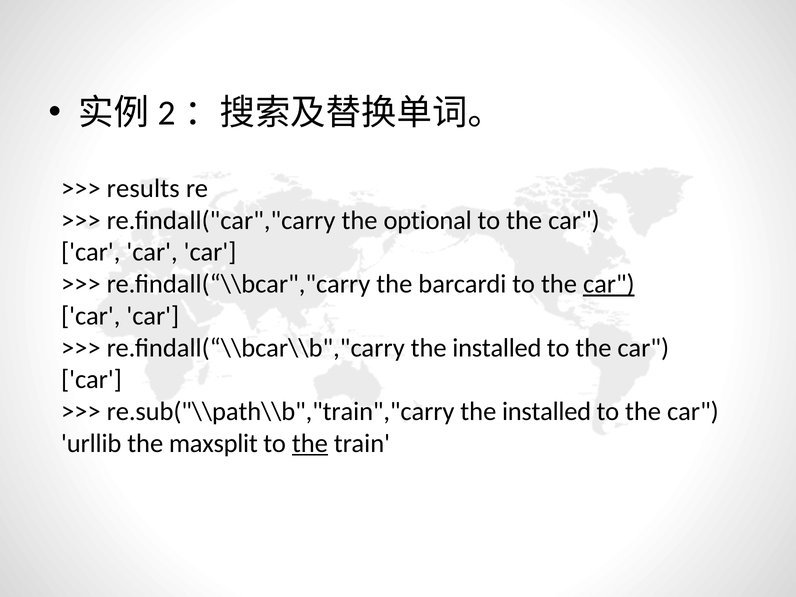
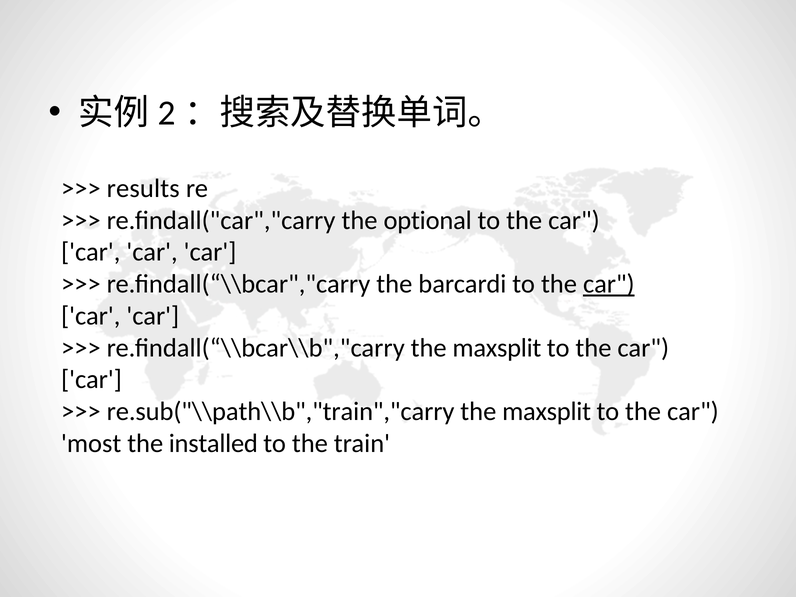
re.findall(“\\bcar\\b","carry the installed: installed -> maxsplit
installed at (547, 411): installed -> maxsplit
urllib: urllib -> most
maxsplit: maxsplit -> installed
the at (310, 443) underline: present -> none
